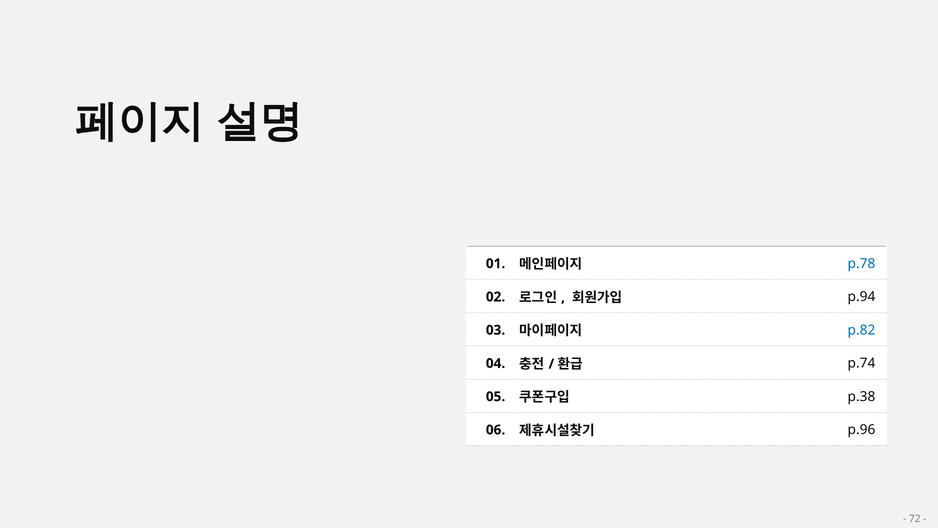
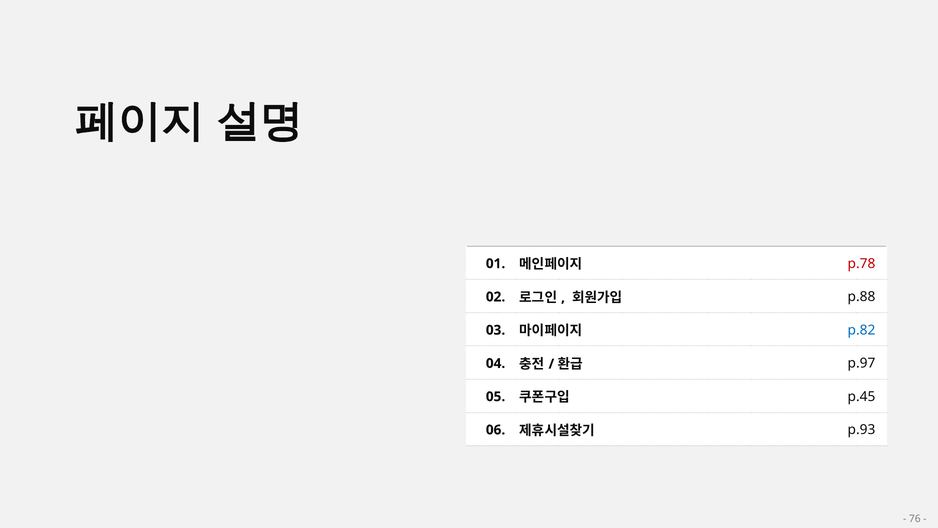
p.78 colour: blue -> red
p.94: p.94 -> p.88
p.74: p.74 -> p.97
p.38: p.38 -> p.45
p.96: p.96 -> p.93
72: 72 -> 76
